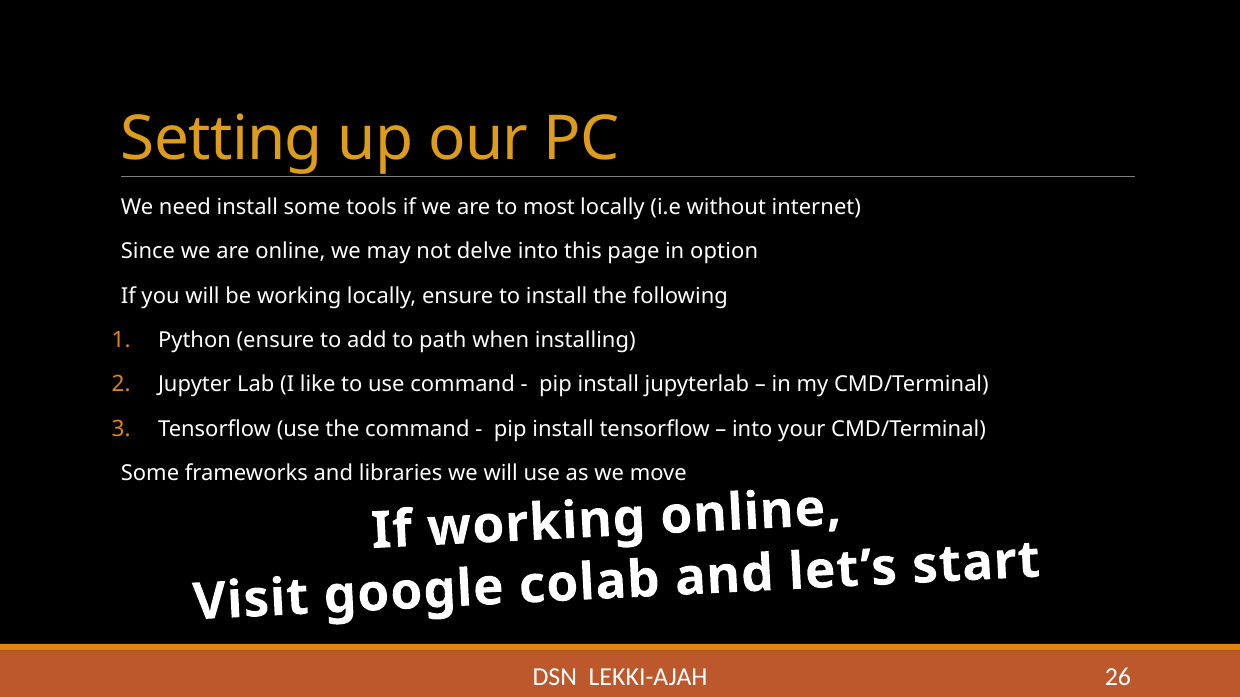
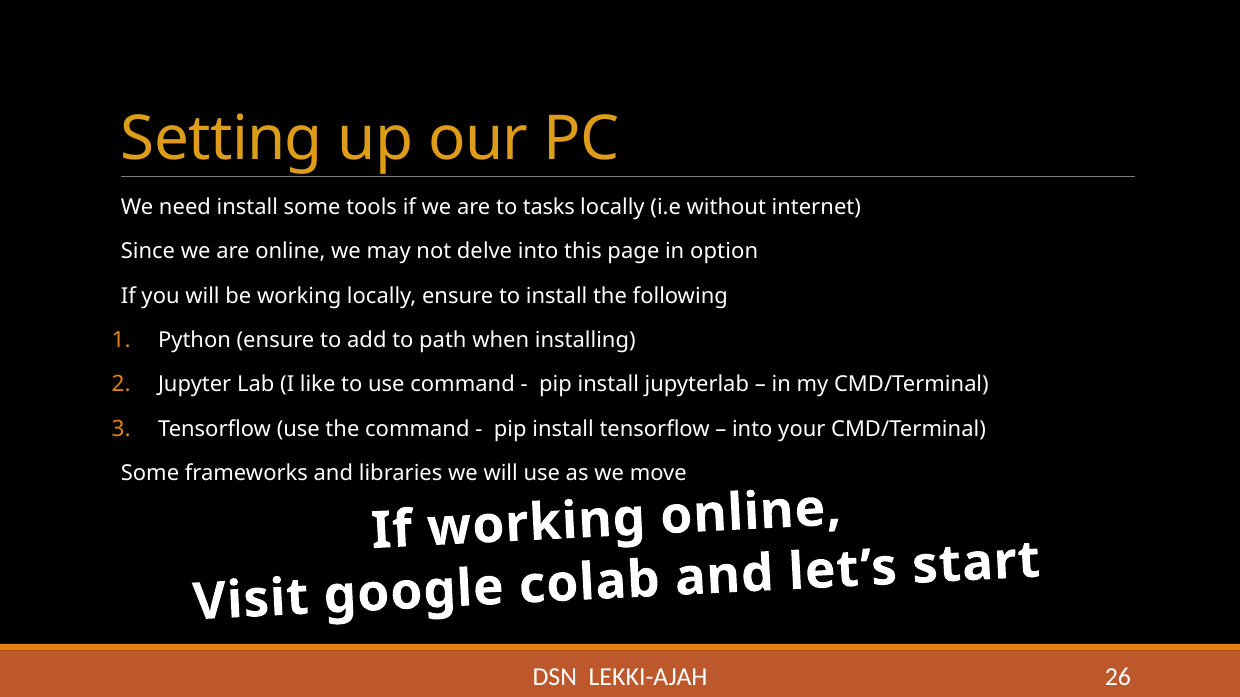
most: most -> tasks
